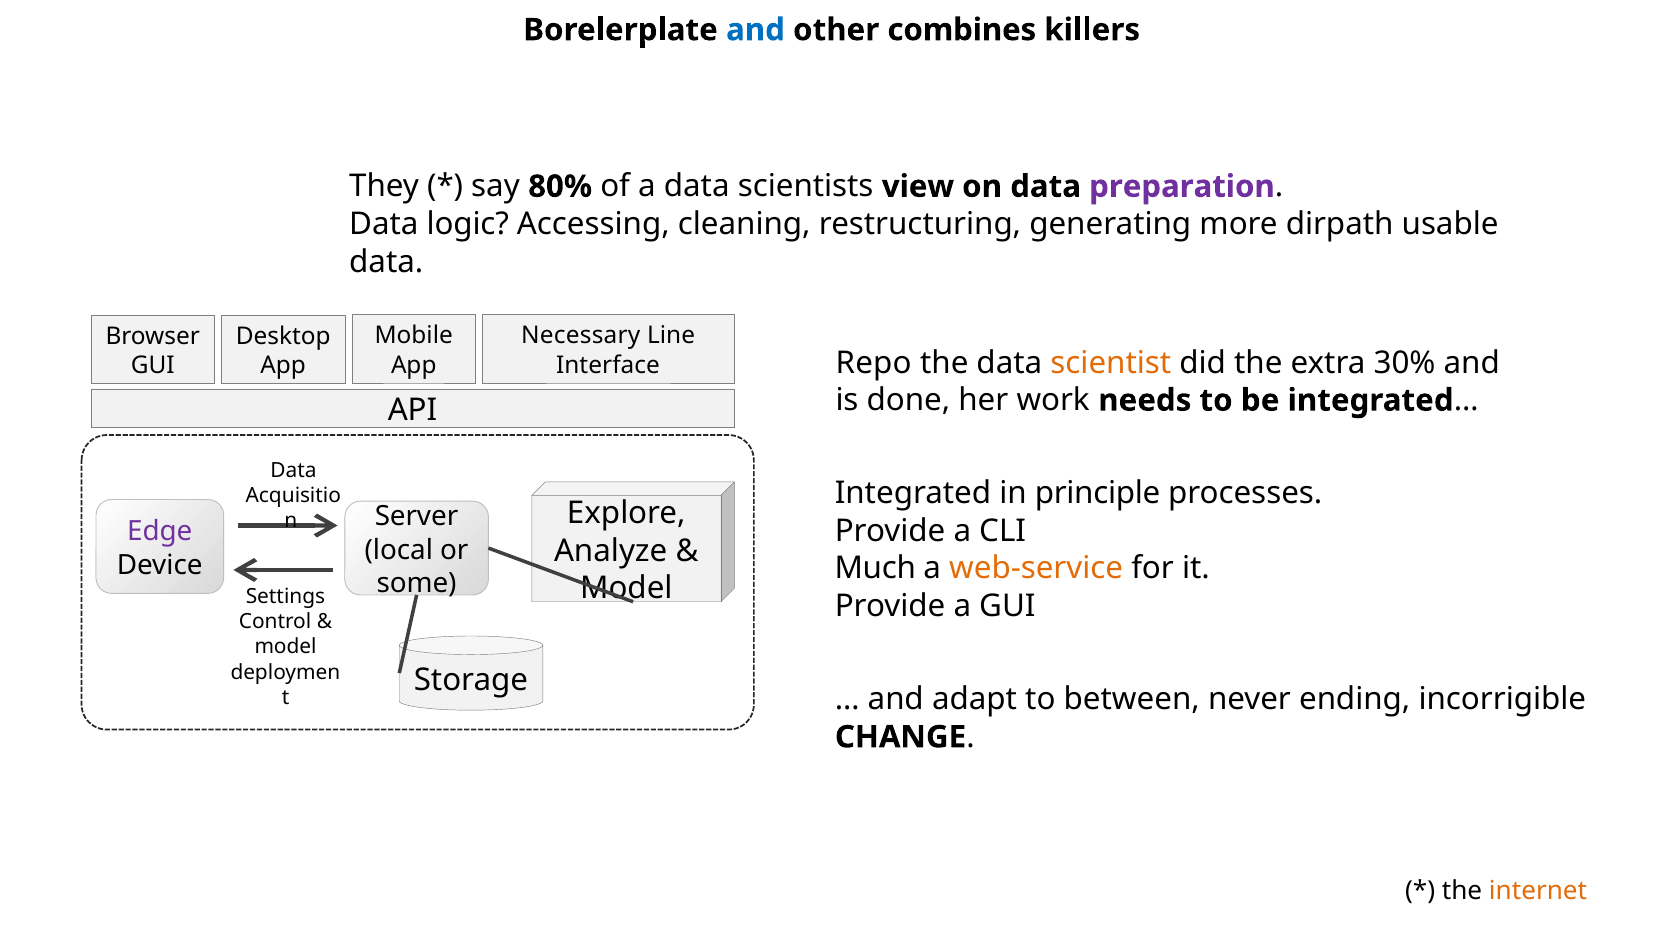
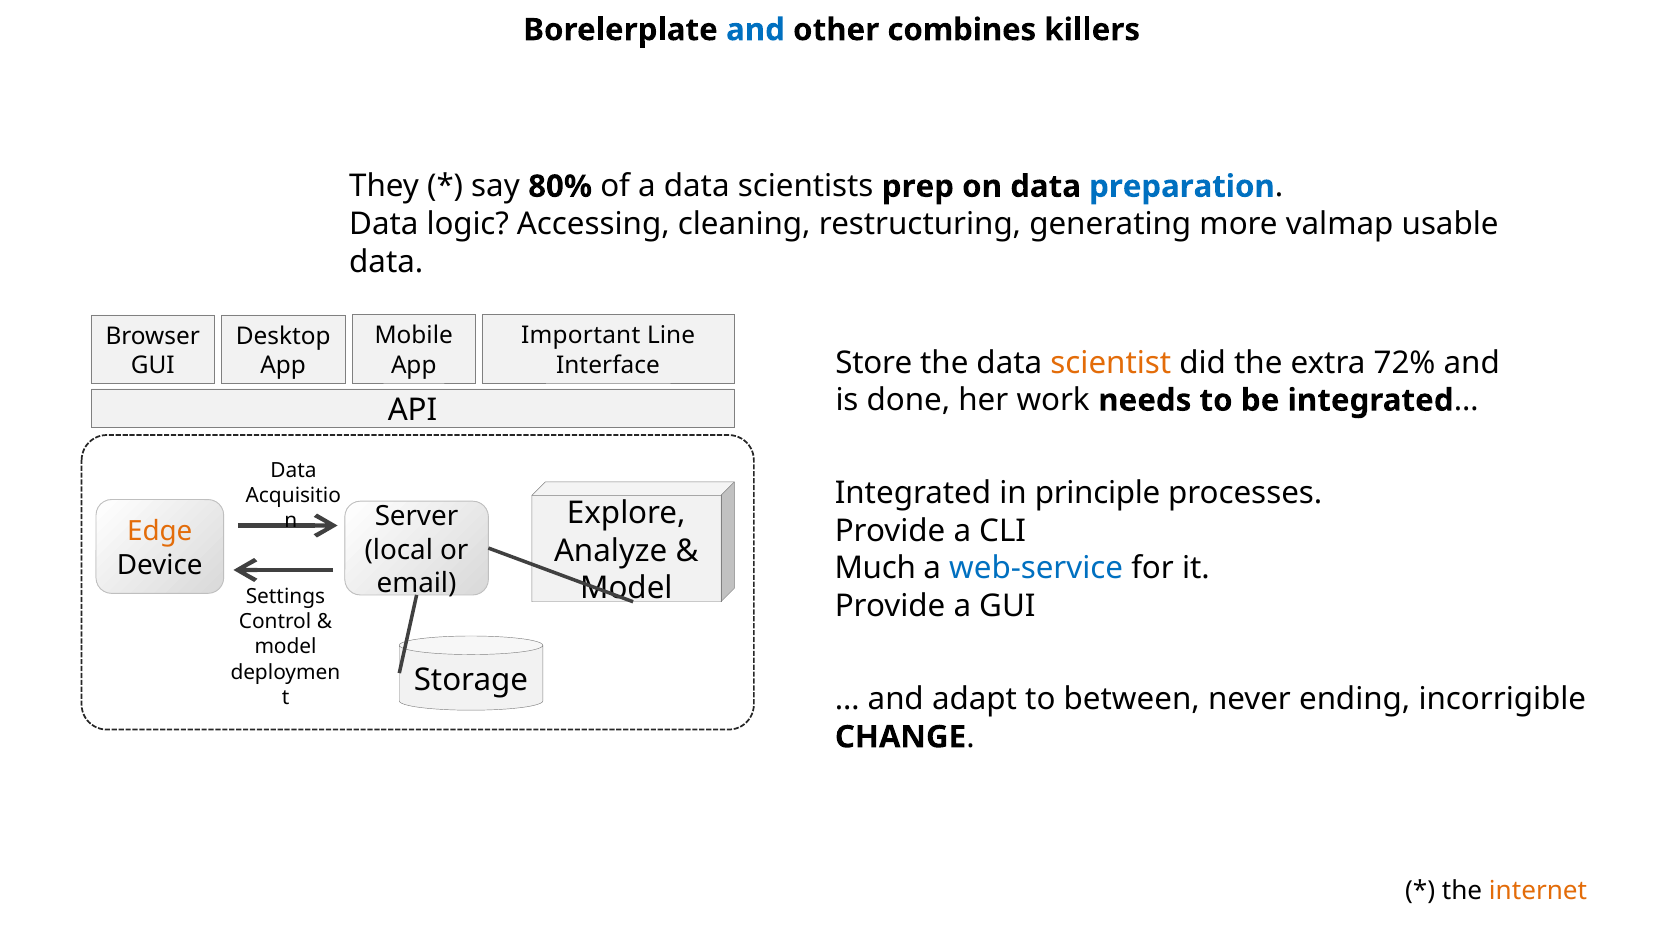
view: view -> prep
preparation colour: purple -> blue
dirpath: dirpath -> valmap
Necessary: Necessary -> Important
Repo: Repo -> Store
30%: 30% -> 72%
Edge colour: purple -> orange
web-service colour: orange -> blue
some: some -> email
